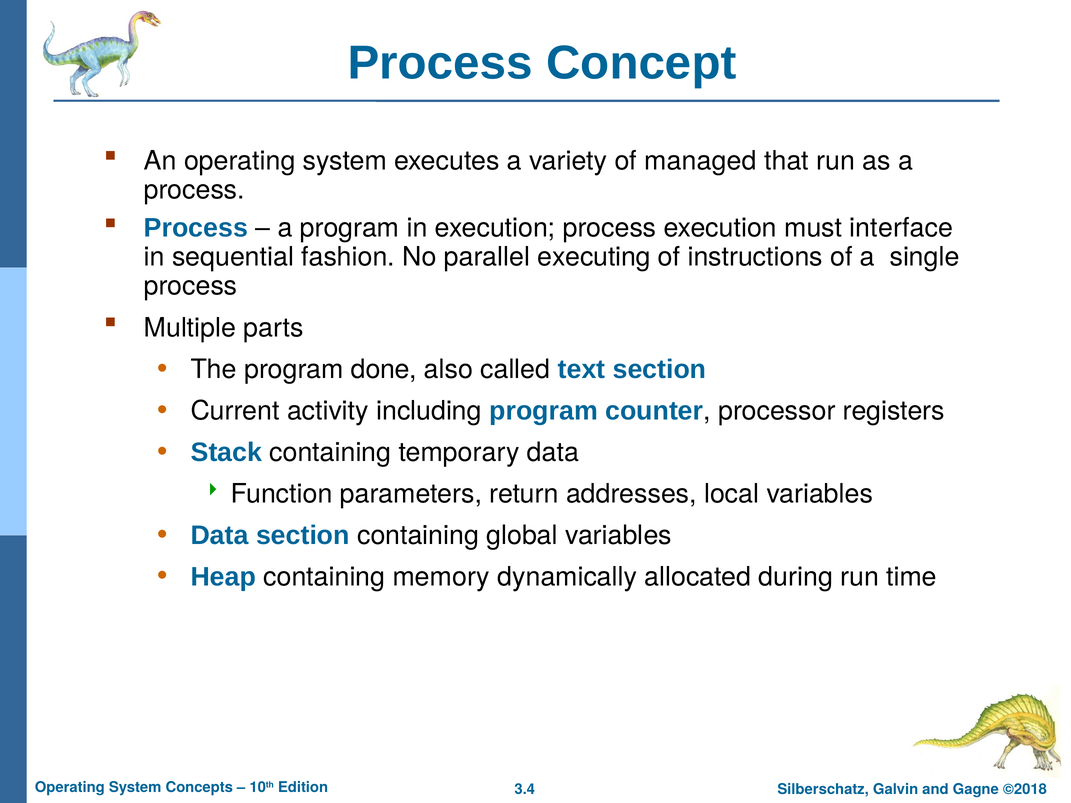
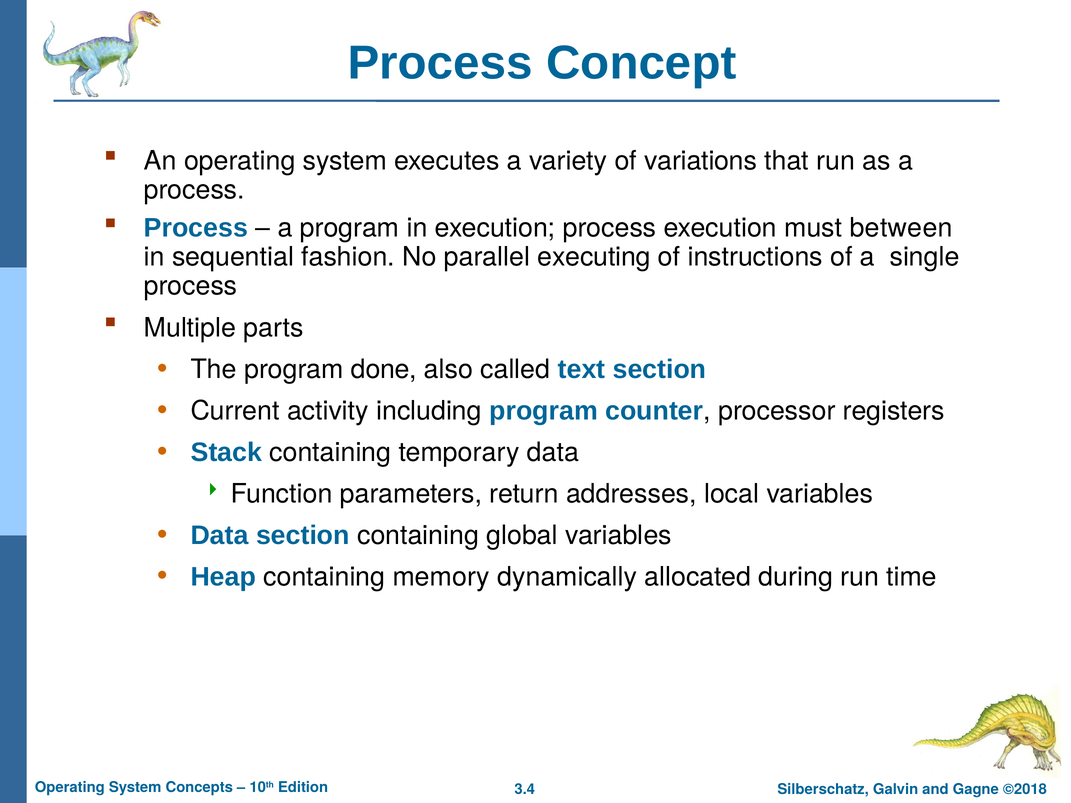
managed: managed -> variations
interface: interface -> between
